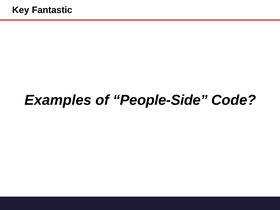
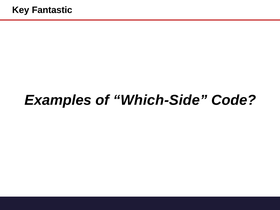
People-Side: People-Side -> Which-Side
